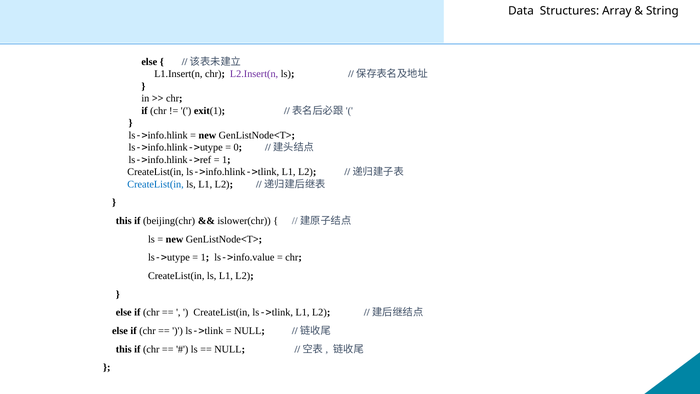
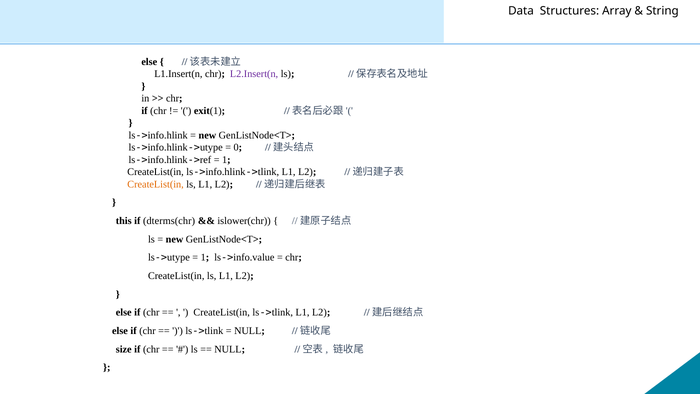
CreateList(in at (156, 184) colour: blue -> orange
beijing(chr: beijing(chr -> dterms(chr
this at (124, 349): this -> size
